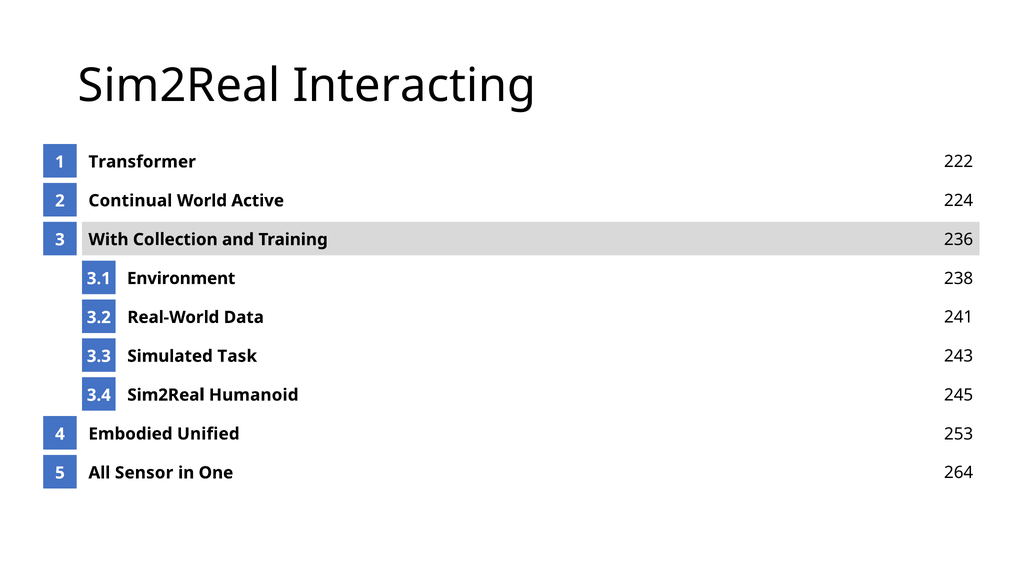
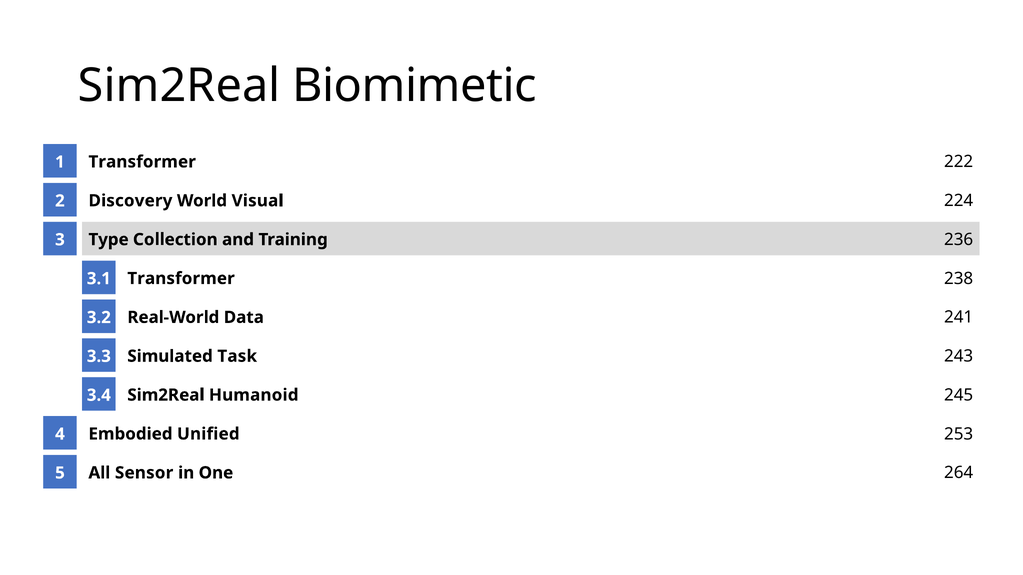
Interacting: Interacting -> Biomimetic
Continual: Continual -> Discovery
Active: Active -> Visual
With: With -> Type
Environment at (181, 279): Environment -> Transformer
